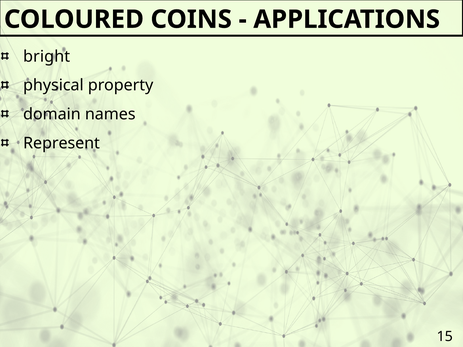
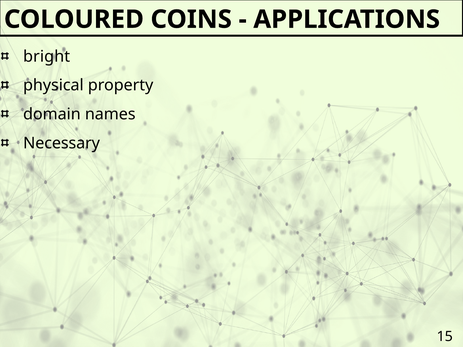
Represent: Represent -> Necessary
